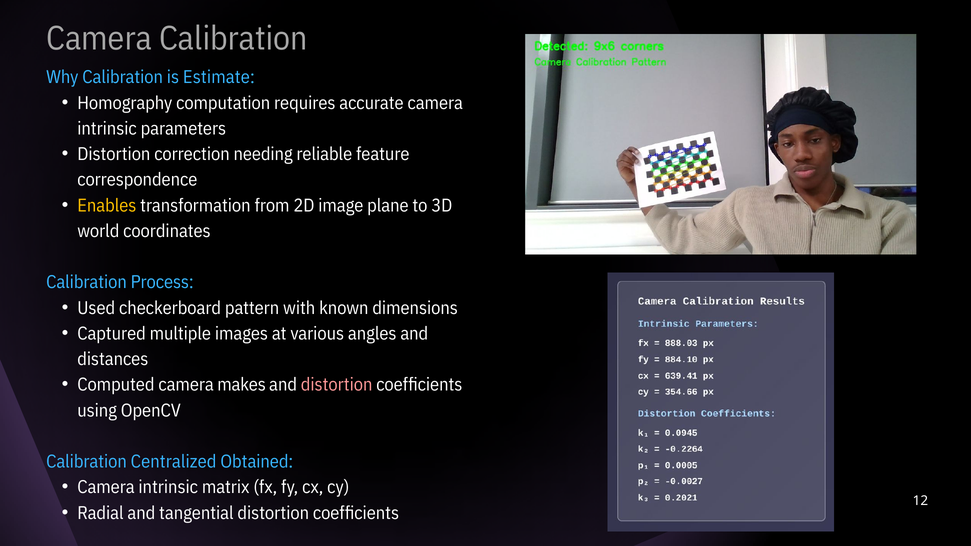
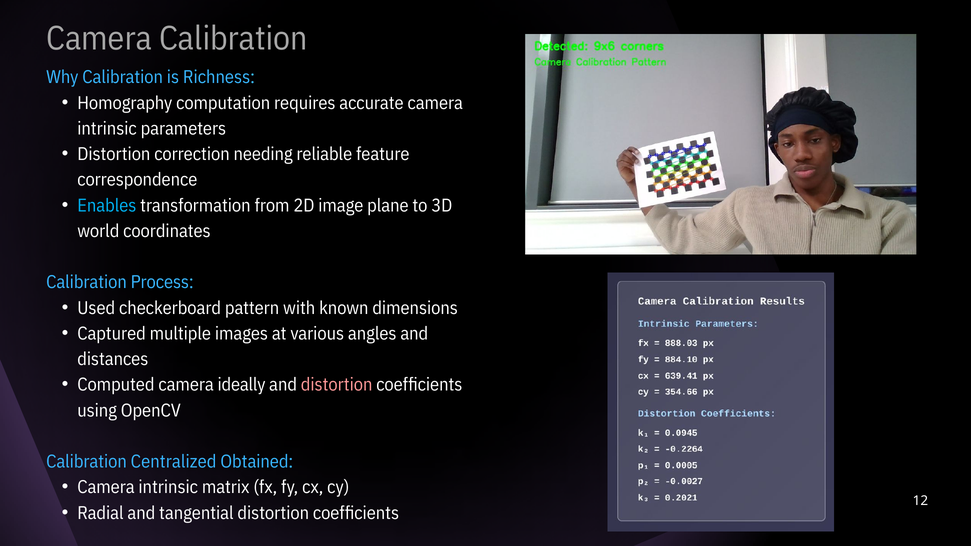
Estimate: Estimate -> Richness
Enables colour: yellow -> light blue
makes: makes -> ideally
